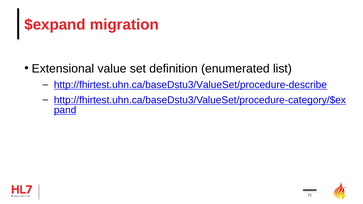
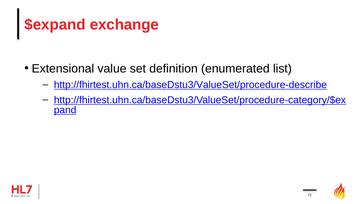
migration: migration -> exchange
